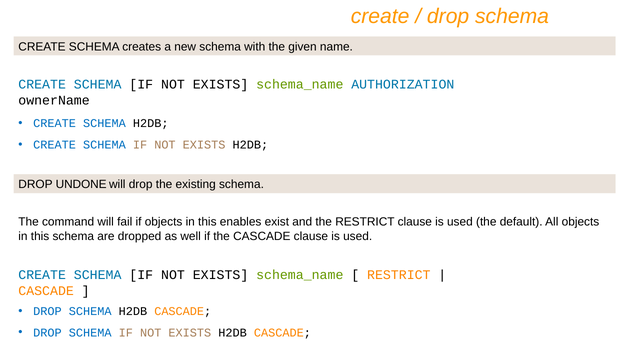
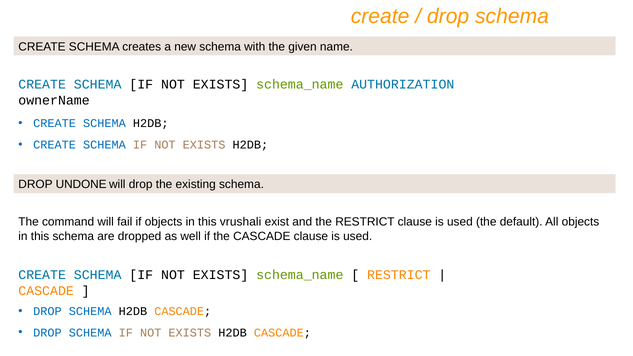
enables: enables -> vrushali
